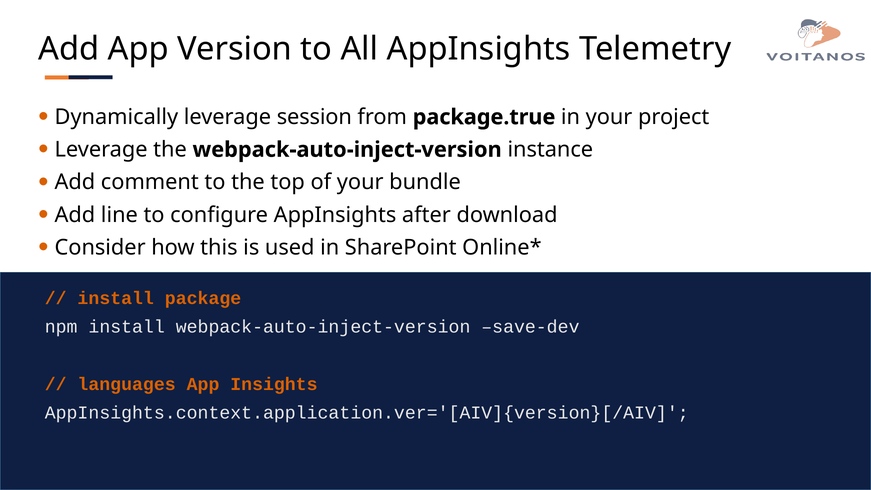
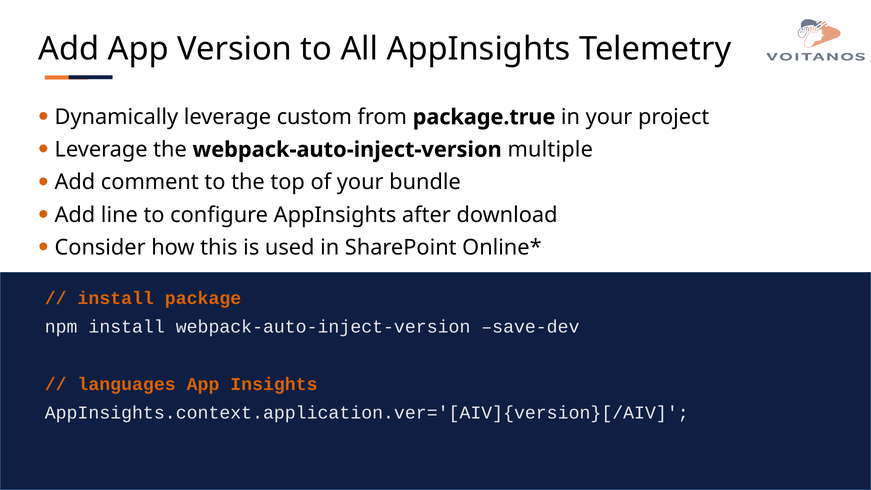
session: session -> custom
instance: instance -> multiple
